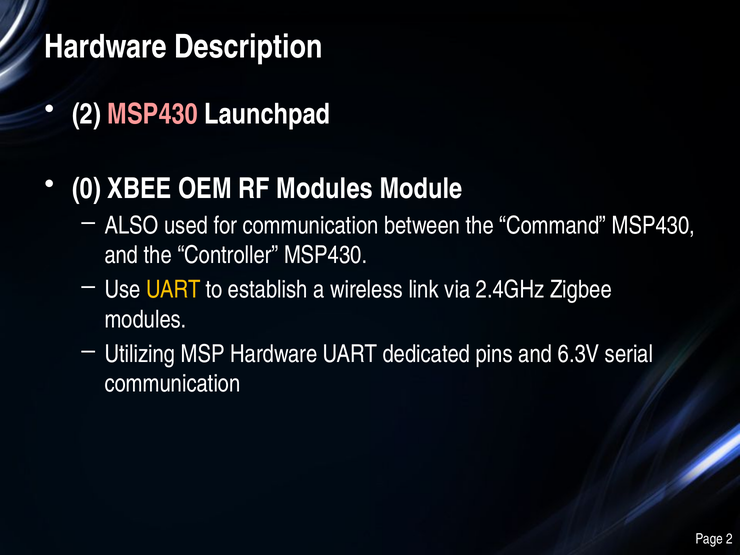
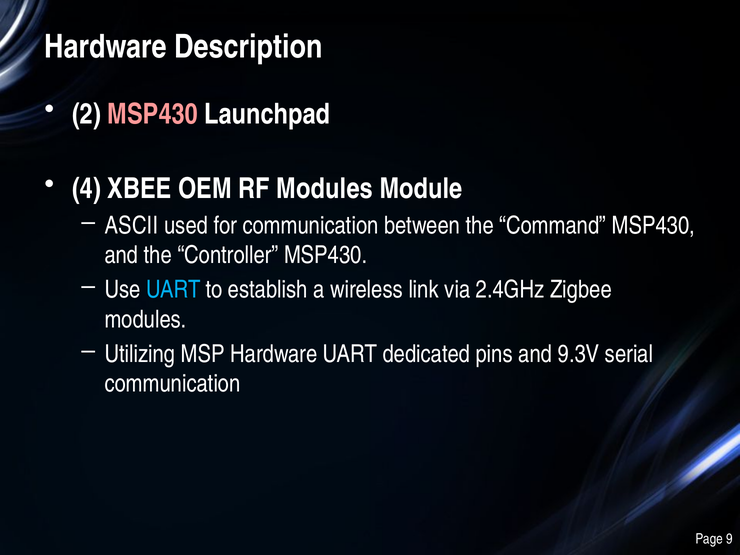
0: 0 -> 4
ALSO: ALSO -> ASCII
UART at (173, 290) colour: yellow -> light blue
6.3V: 6.3V -> 9.3V
Page 2: 2 -> 9
